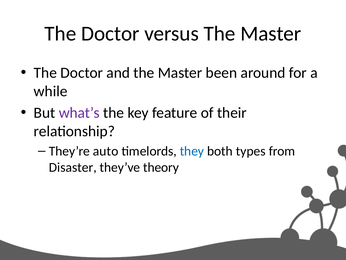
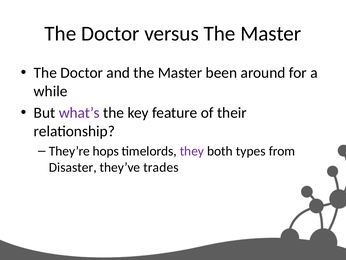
auto: auto -> hops
they colour: blue -> purple
theory: theory -> trades
